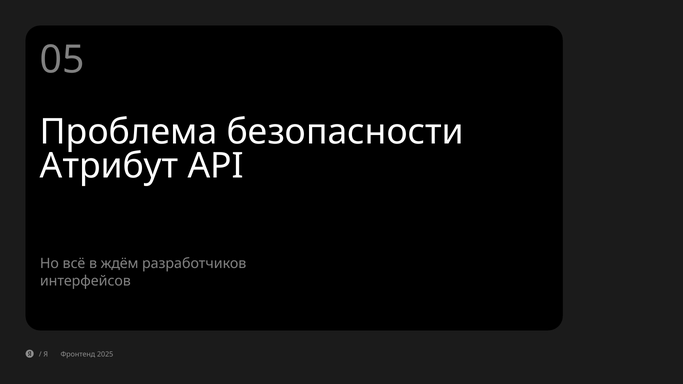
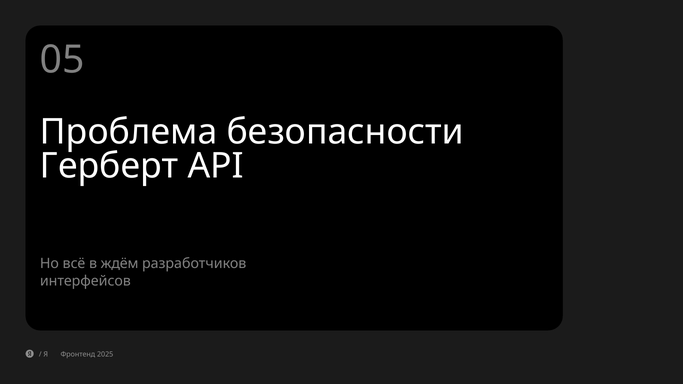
Атрибут: Атрибут -> Герберт
